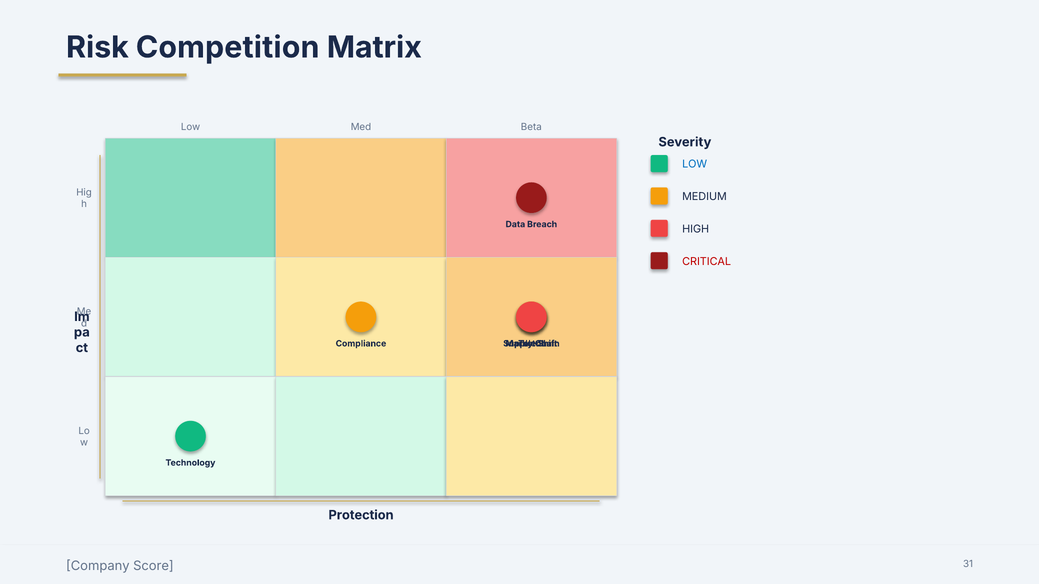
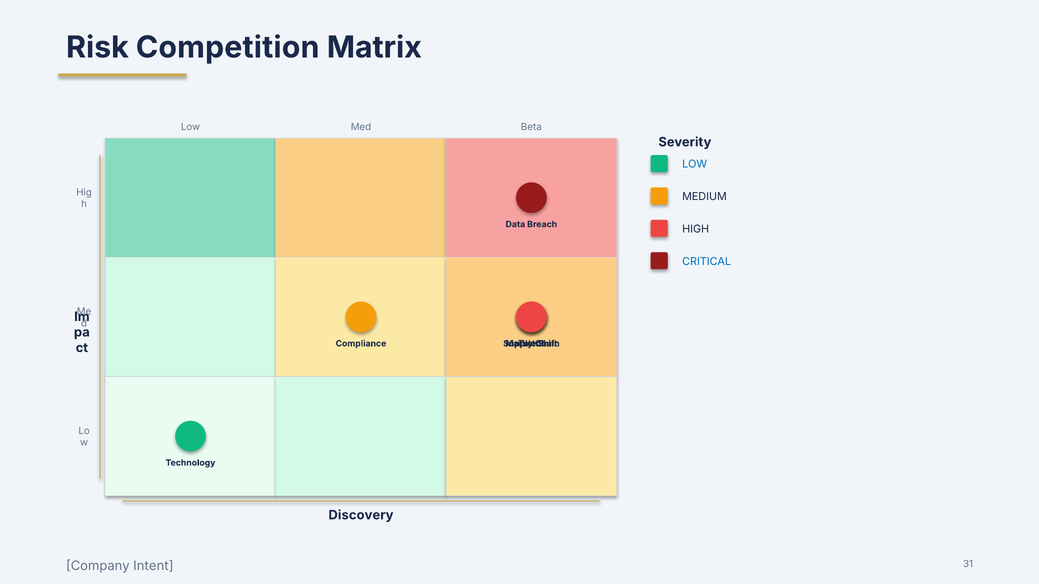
CRITICAL colour: red -> blue
Protection: Protection -> Discovery
Score: Score -> Intent
